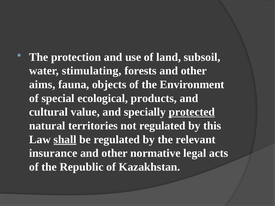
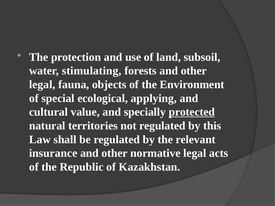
aims at (42, 85): aims -> legal
products: products -> applying
shall underline: present -> none
